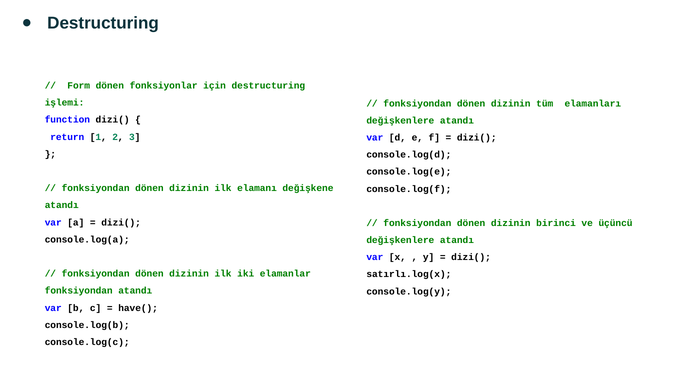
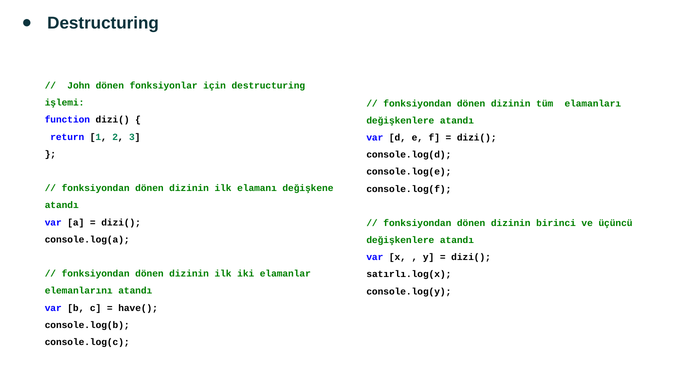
Form: Form -> John
fonksiyondan at (79, 291): fonksiyondan -> elemanlarını
